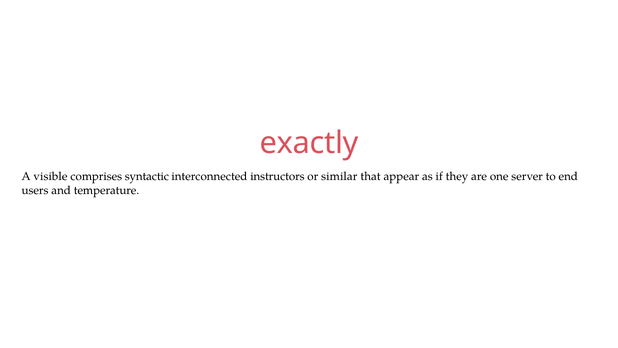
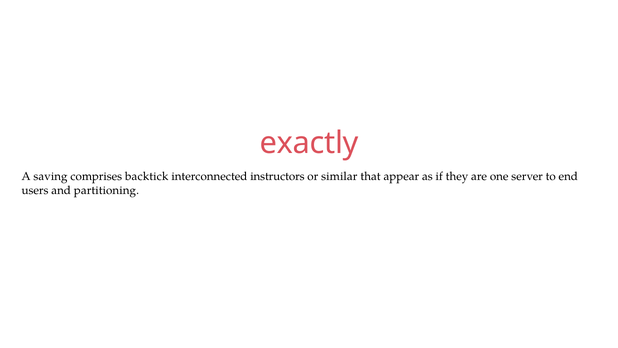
visible: visible -> saving
syntactic: syntactic -> backtick
temperature: temperature -> partitioning
